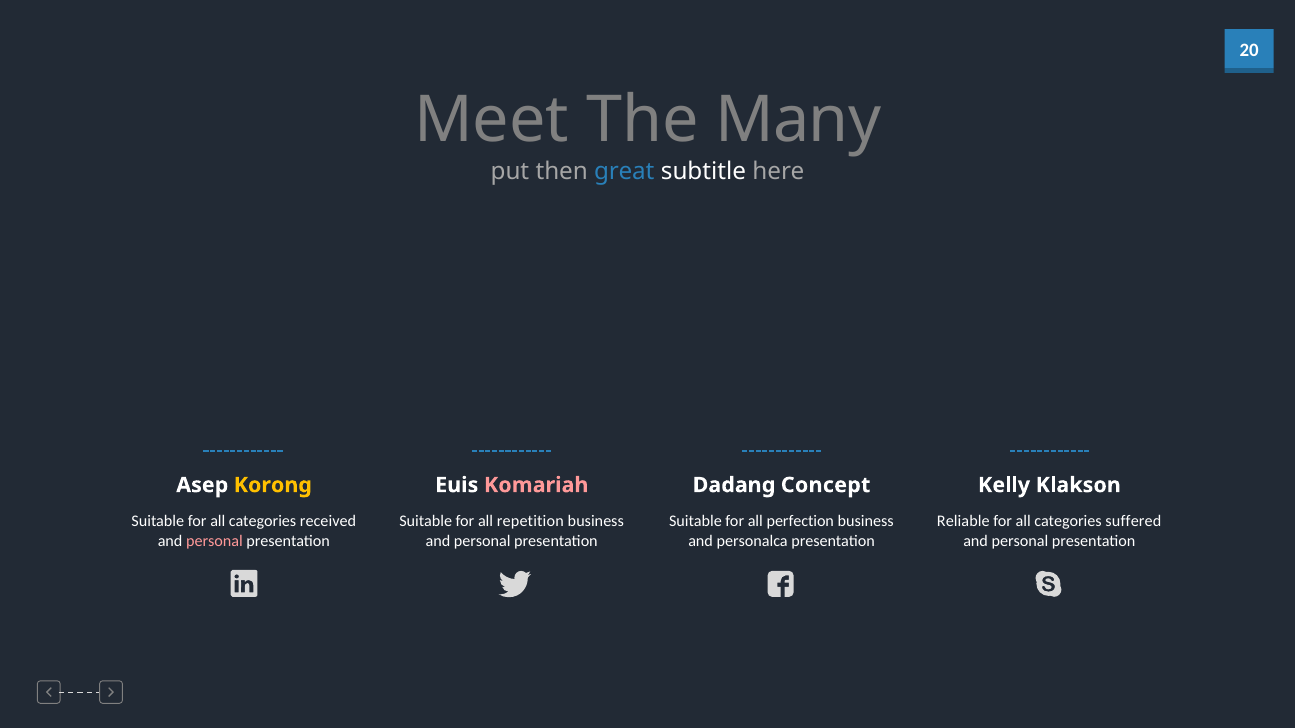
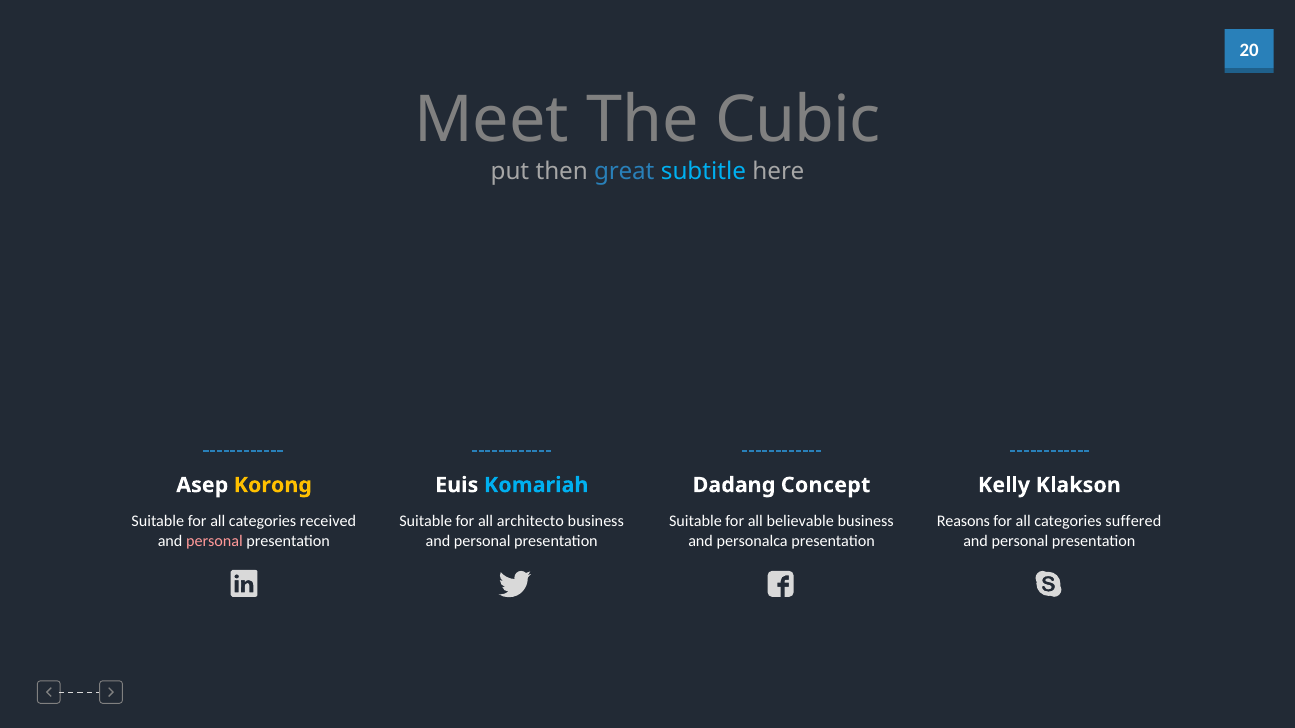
Many: Many -> Cubic
subtitle colour: white -> light blue
Komariah colour: pink -> light blue
repetition: repetition -> architecto
perfection: perfection -> believable
Reliable: Reliable -> Reasons
